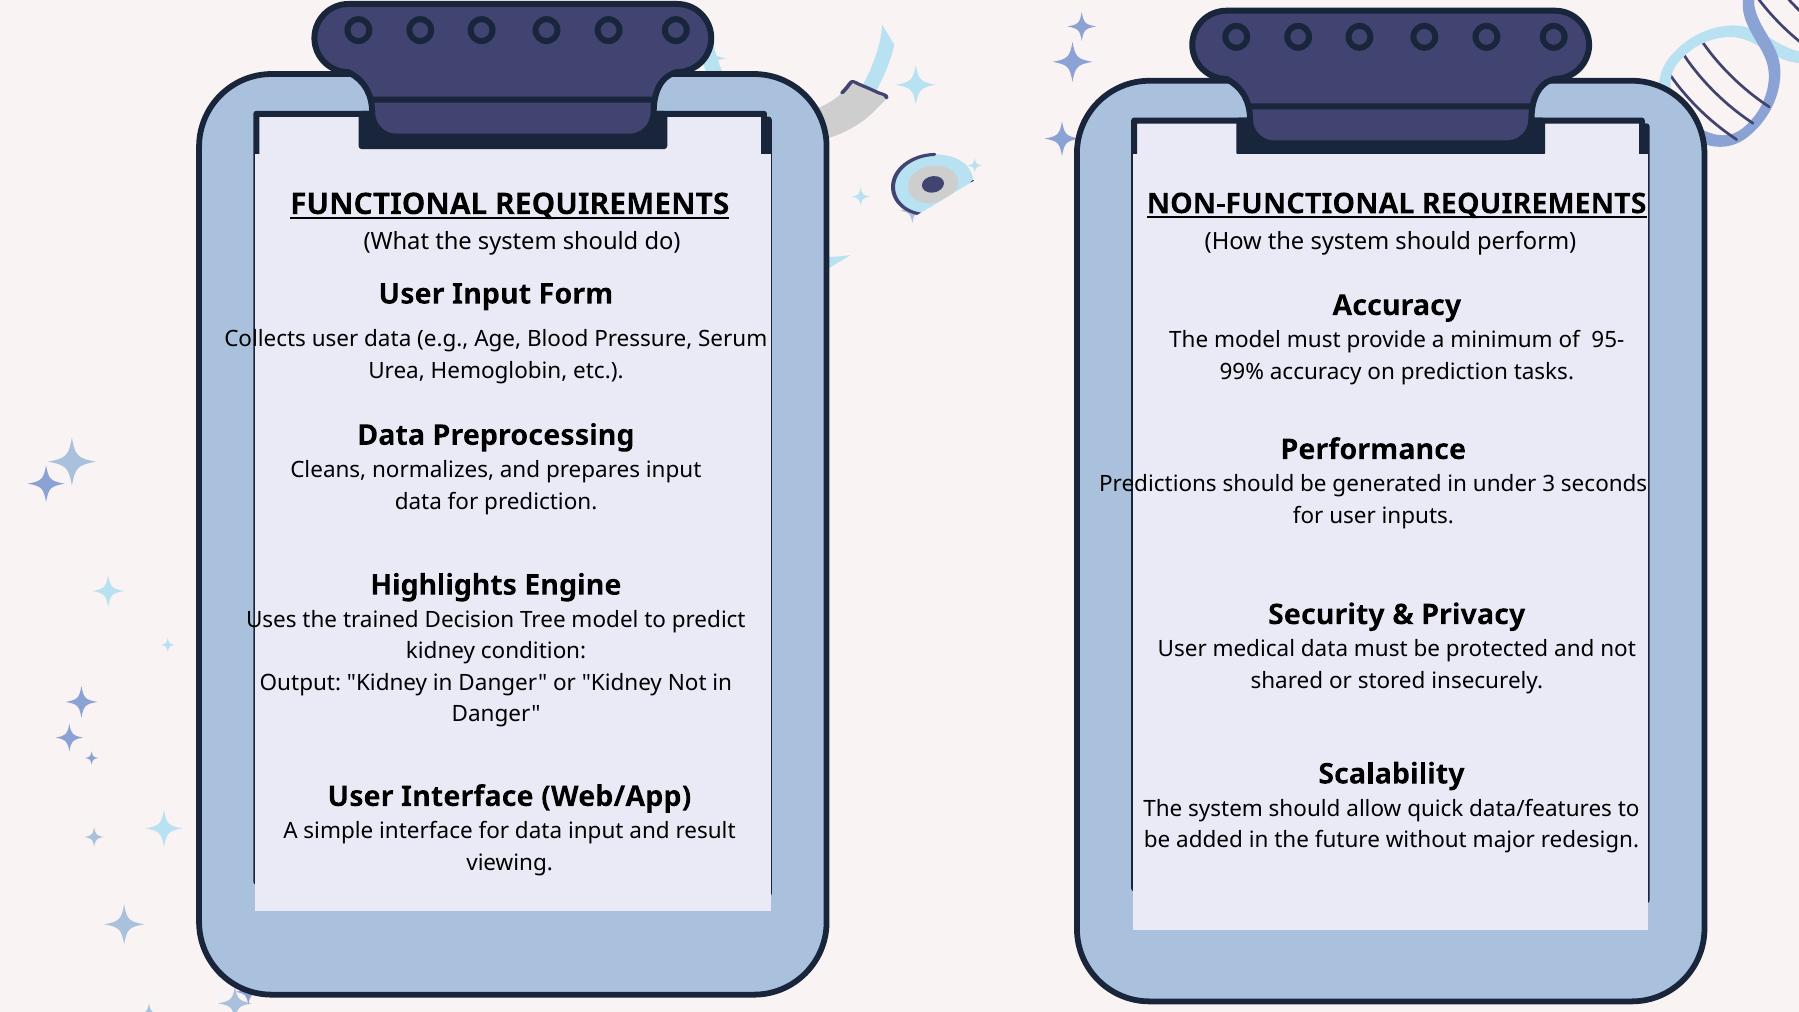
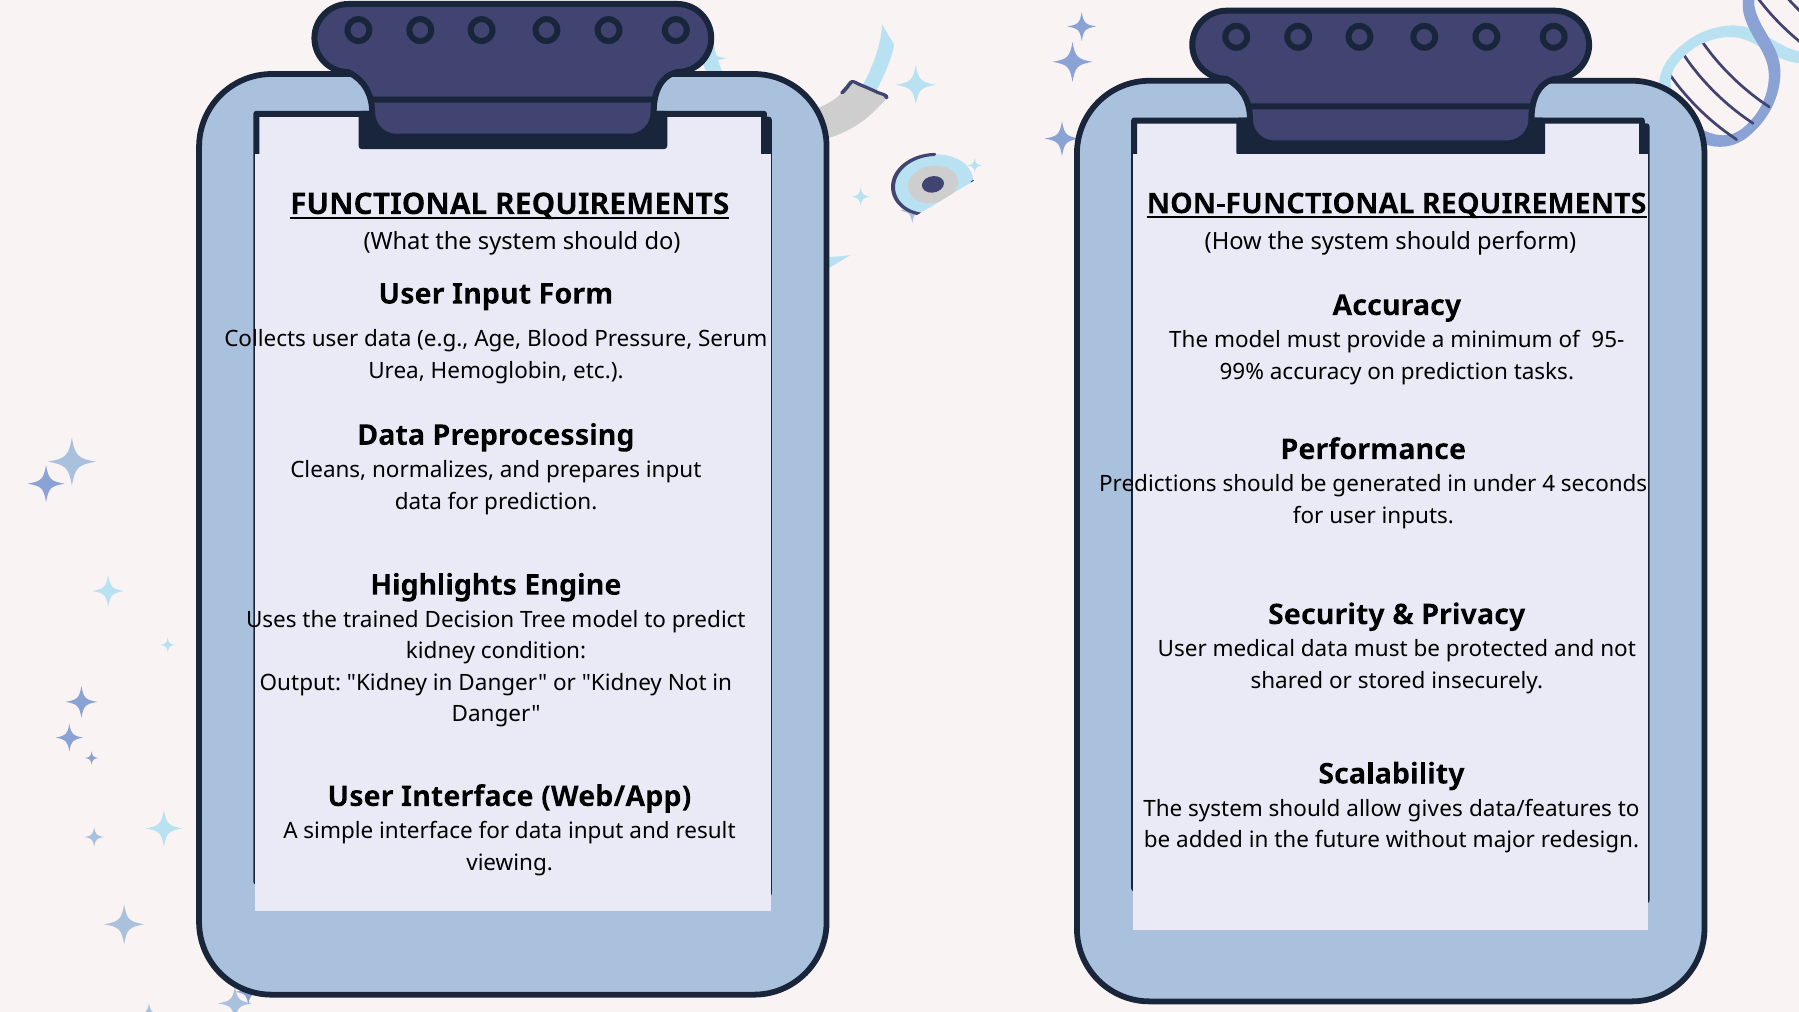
3: 3 -> 4
quick: quick -> gives
